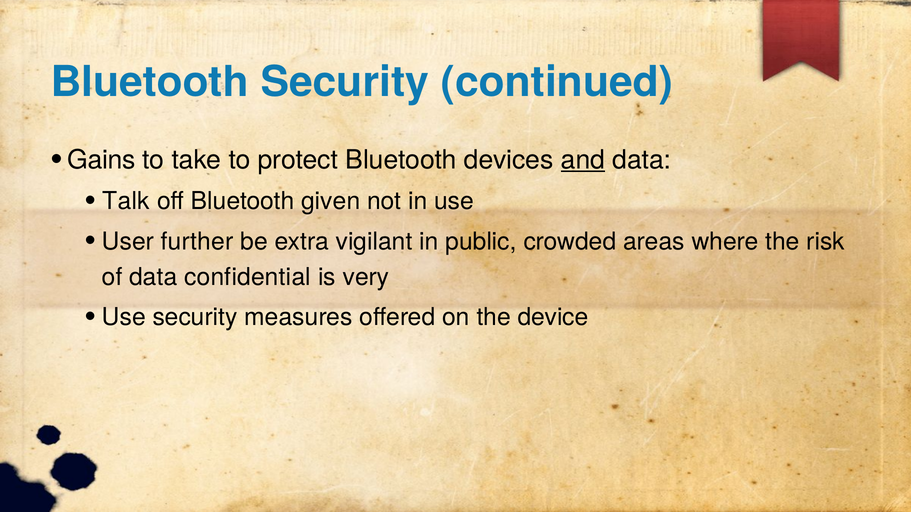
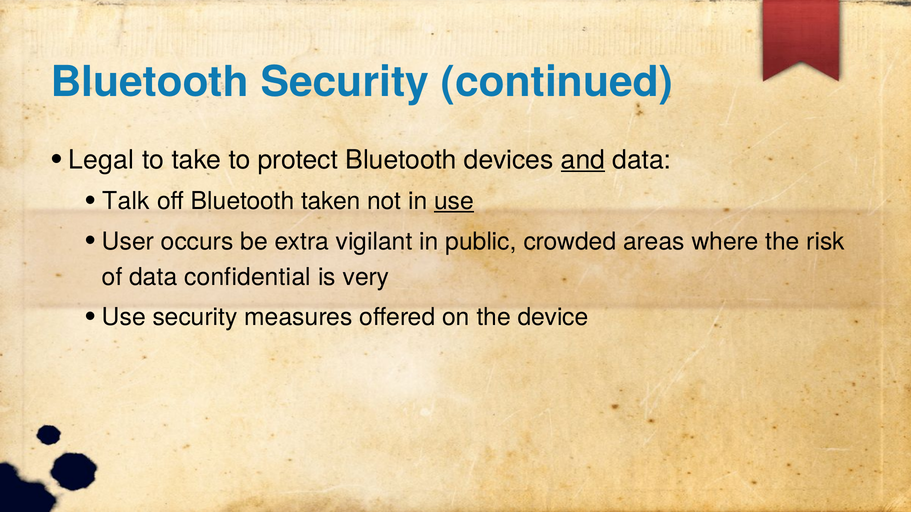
Gains: Gains -> Legal
given: given -> taken
use at (454, 201) underline: none -> present
further: further -> occurs
